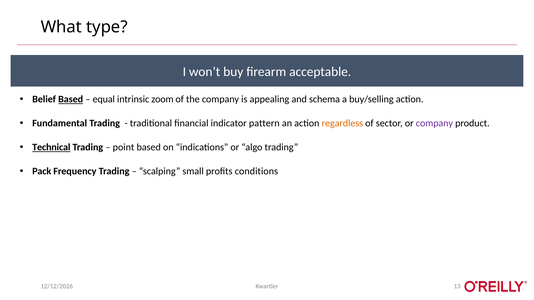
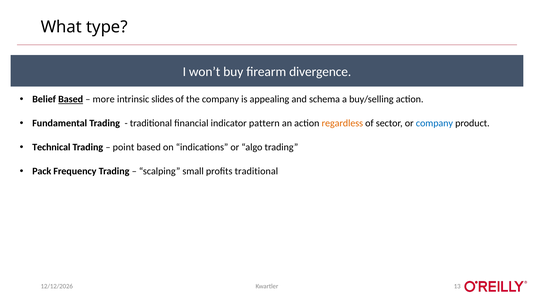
acceptable: acceptable -> divergence
equal: equal -> more
zoom: zoom -> slides
company at (434, 123) colour: purple -> blue
Technical underline: present -> none
profits conditions: conditions -> traditional
